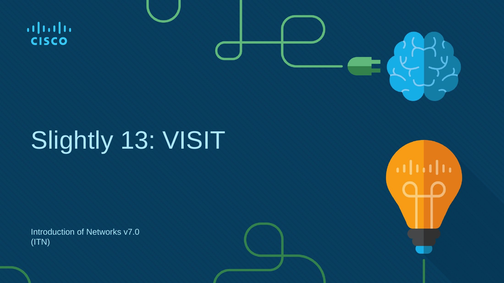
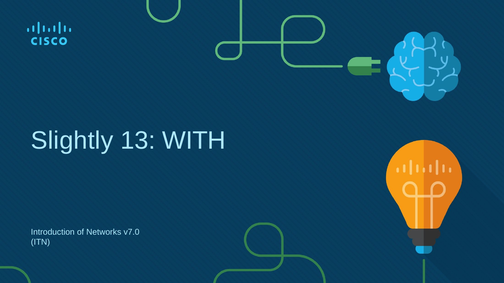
VISIT: VISIT -> WITH
